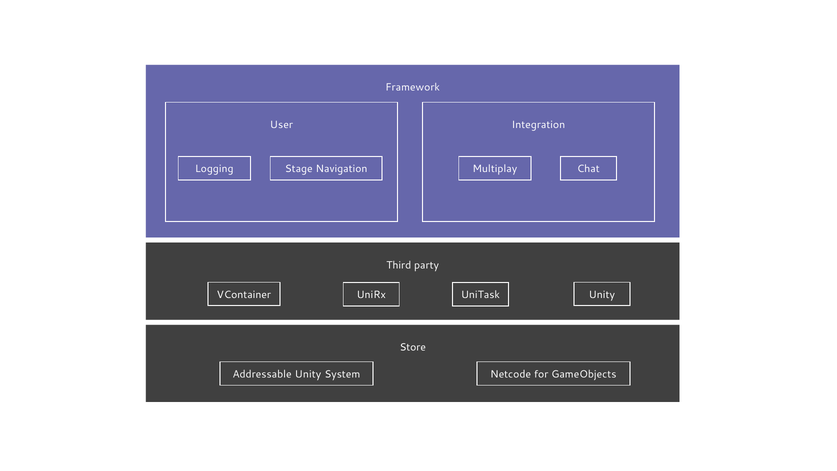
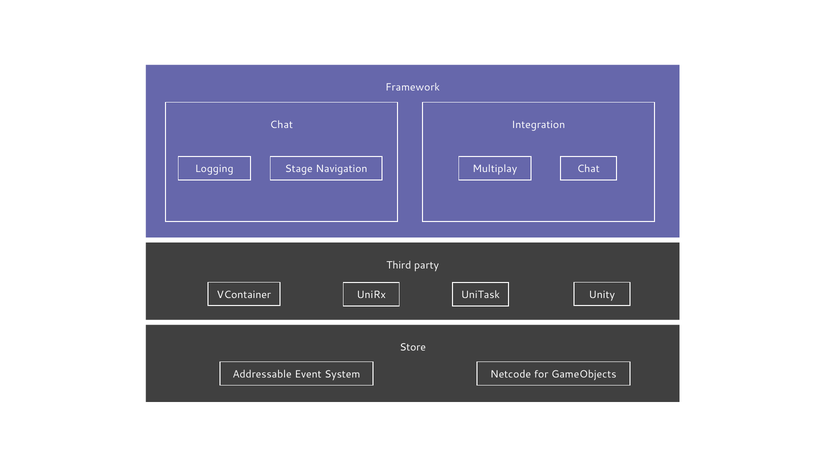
User at (281, 125): User -> Chat
Addressable Unity: Unity -> Event
